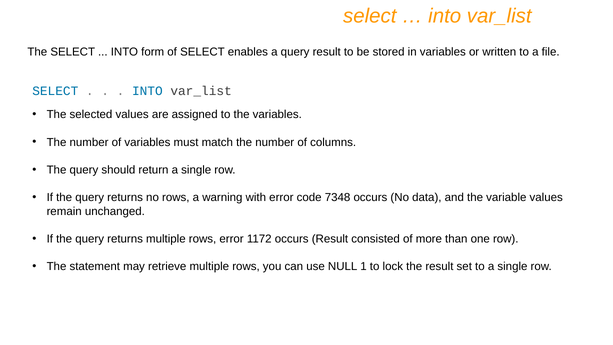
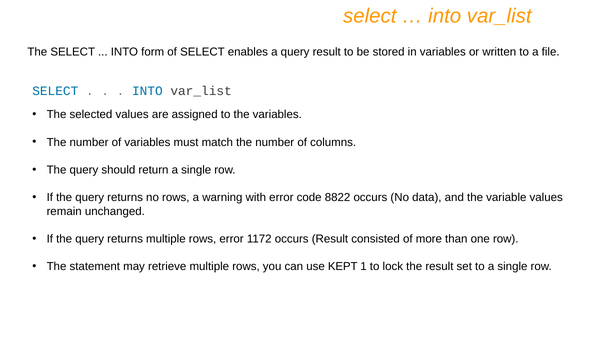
7348: 7348 -> 8822
NULL: NULL -> KEPT
